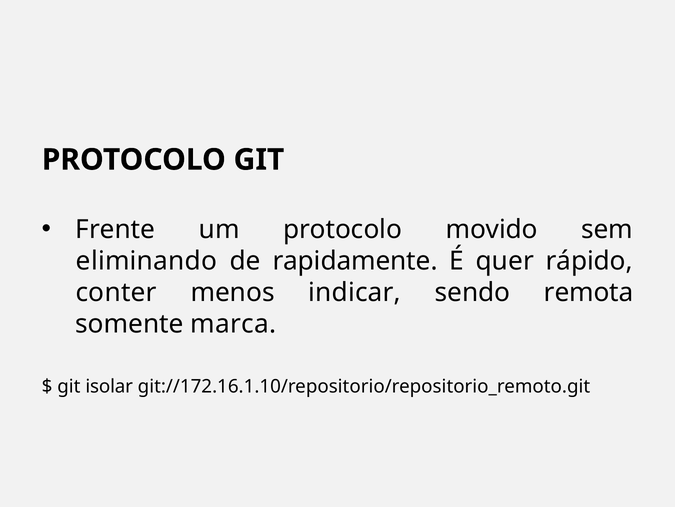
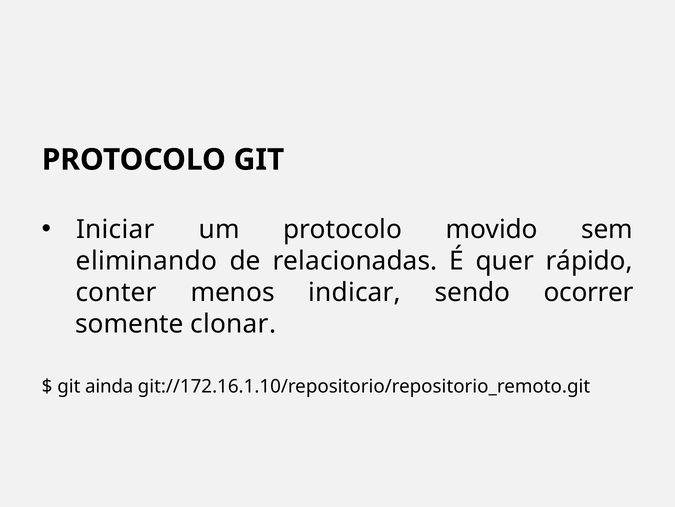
Frente: Frente -> Iniciar
rapidamente: rapidamente -> relacionadas
remota: remota -> ocorrer
marca: marca -> clonar
isolar: isolar -> ainda
